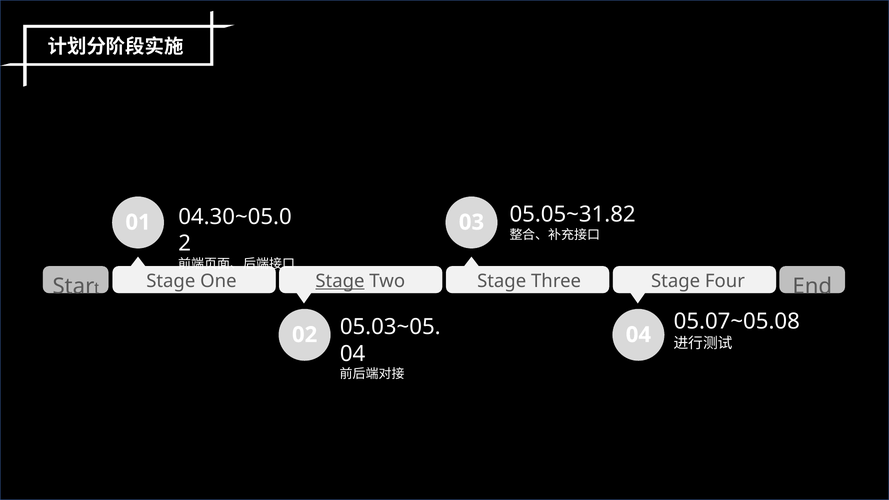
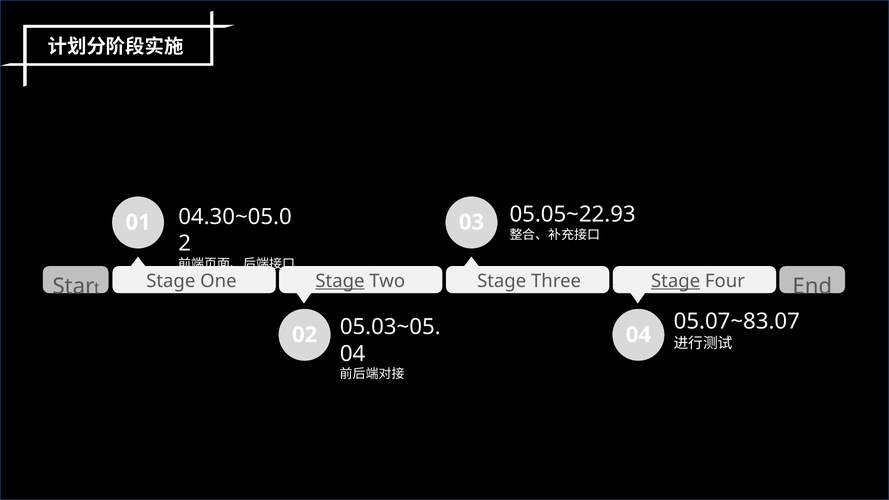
05.05~31.82: 05.05~31.82 -> 05.05~22.93
Stage at (676, 281) underline: none -> present
05.07~05.08: 05.07~05.08 -> 05.07~83.07
